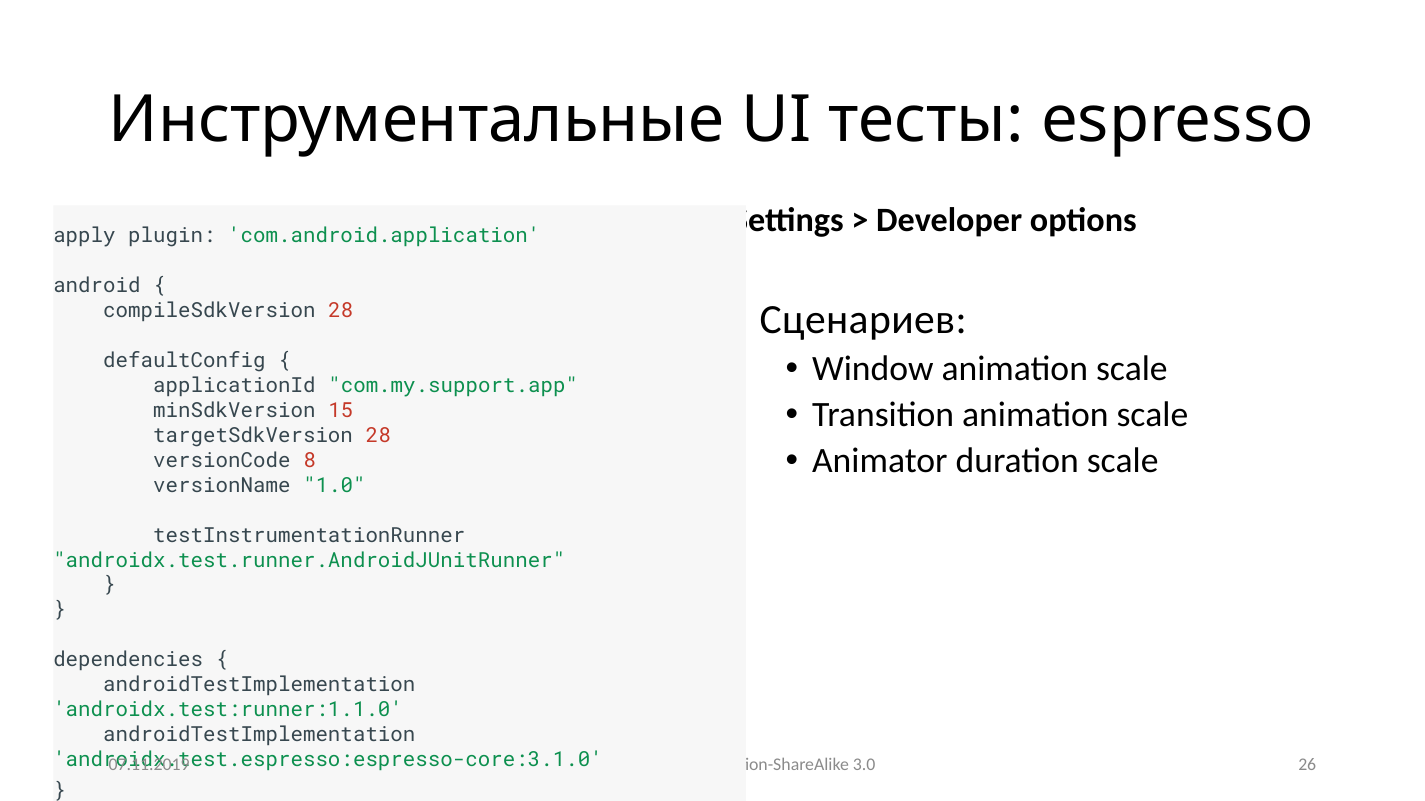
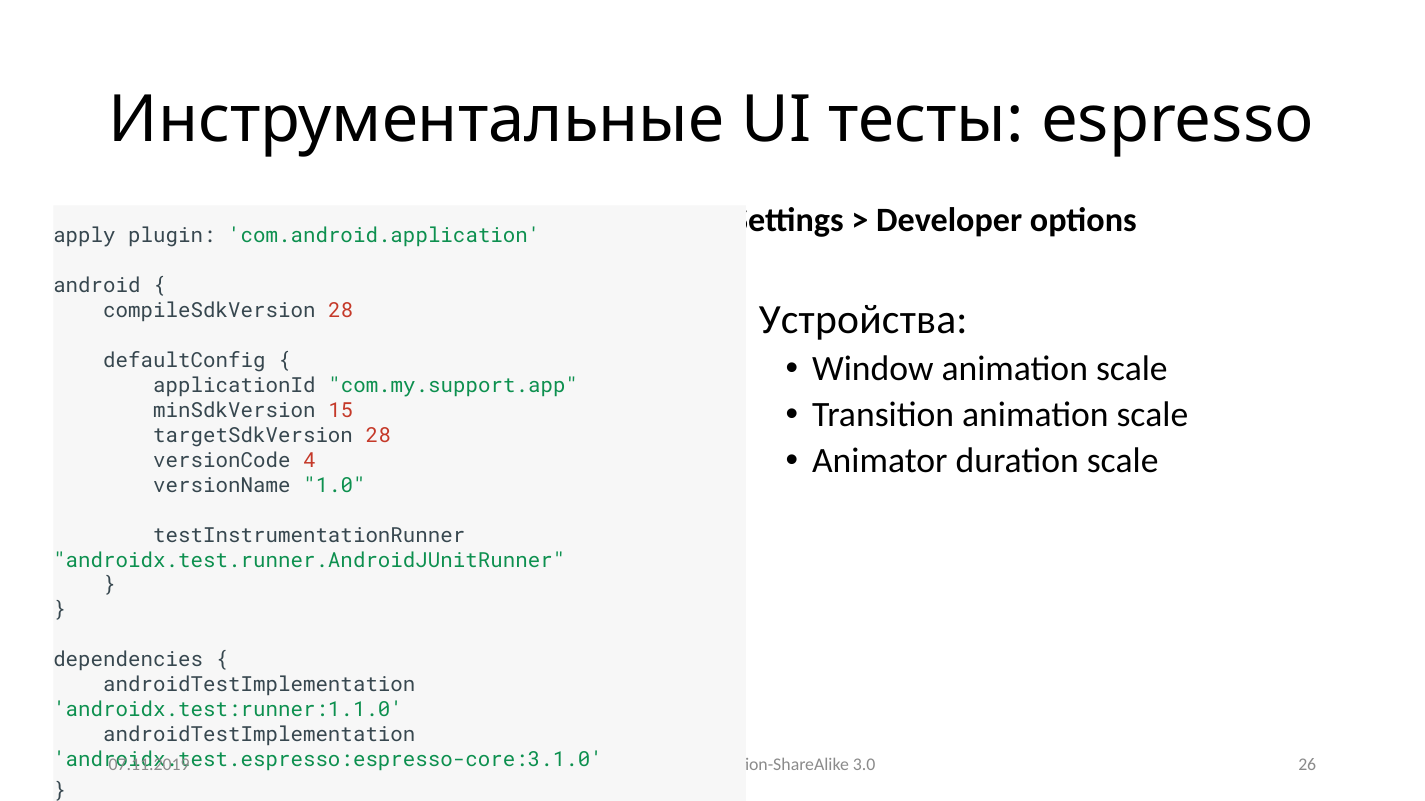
Сценариев: Сценариев -> Устройства
8: 8 -> 4
